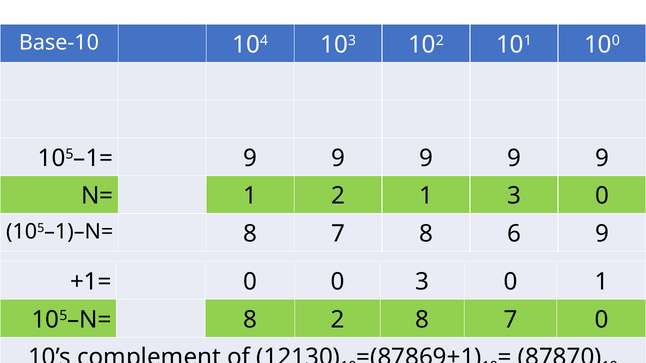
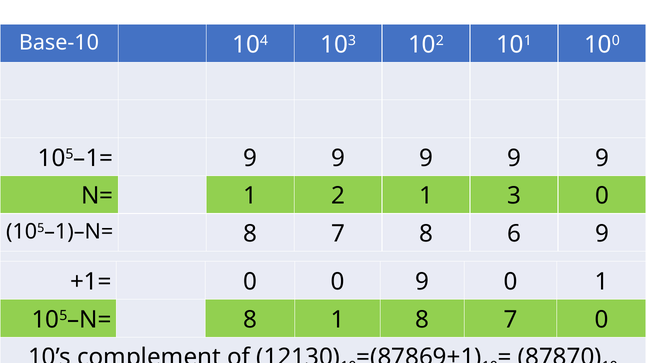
3 at (422, 282): 3 -> 9
8 2: 2 -> 1
